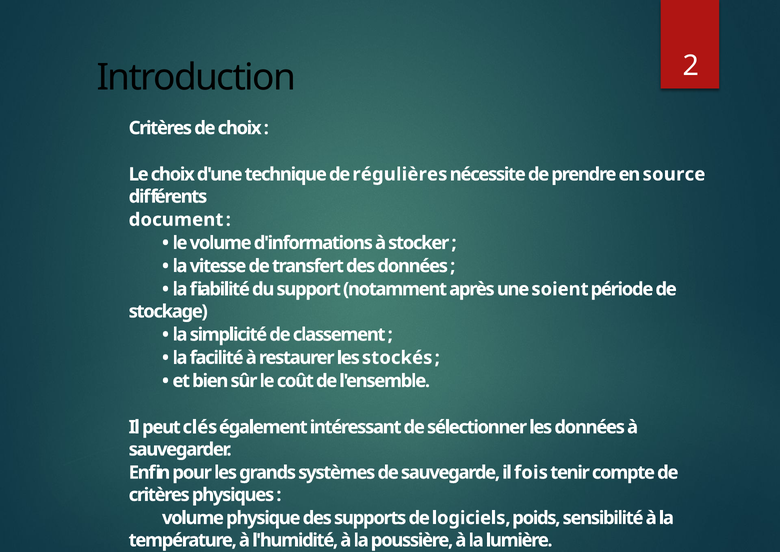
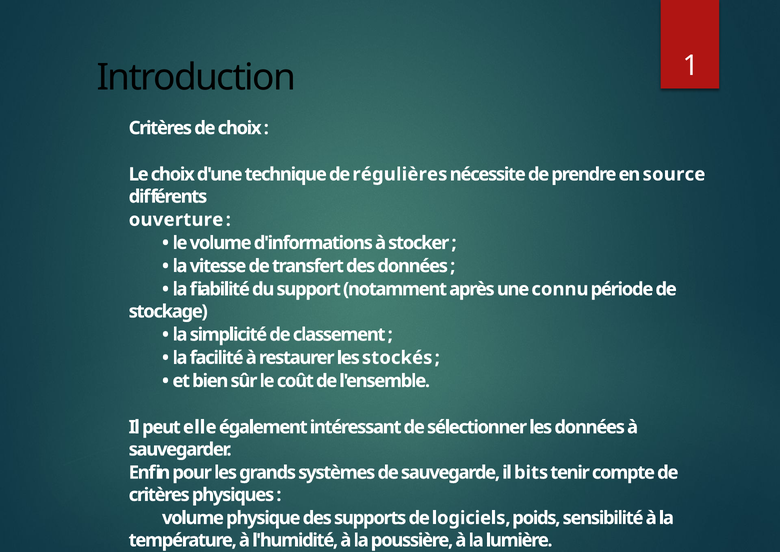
2: 2 -> 1
document: document -> ouverture
soient: soient -> connu
clés: clés -> elle
fois: fois -> bits
